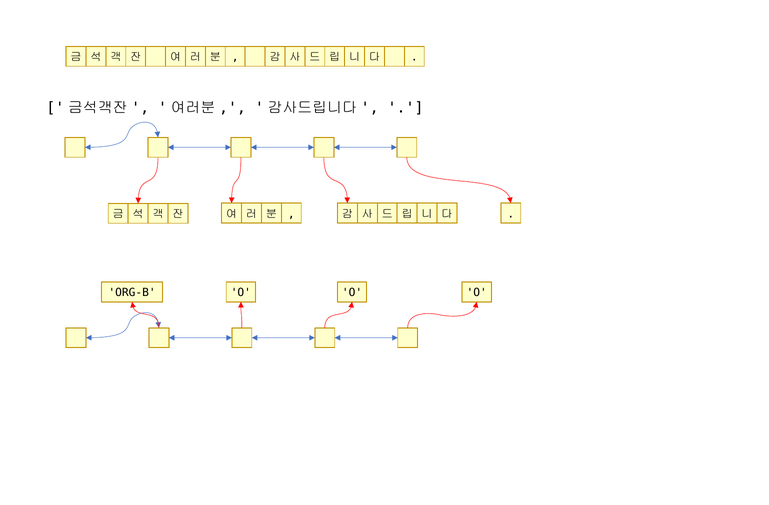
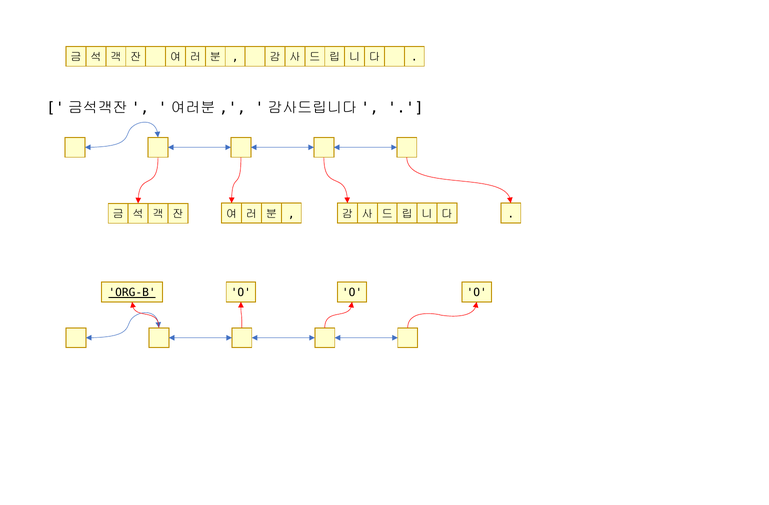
ORG-B underline: none -> present
